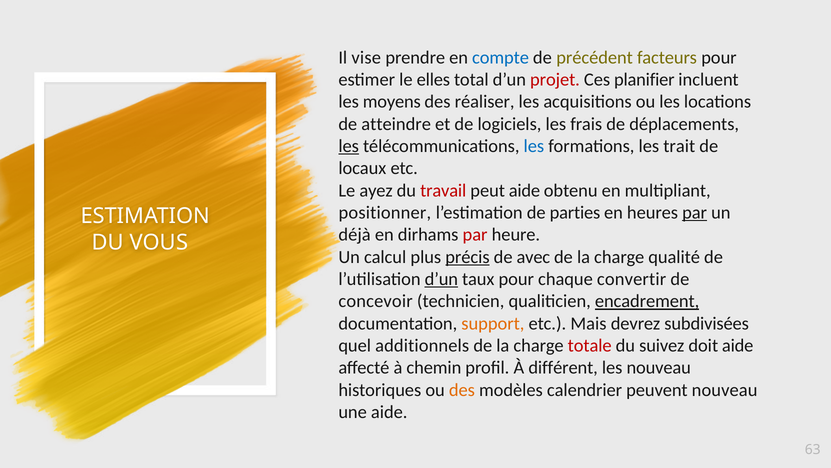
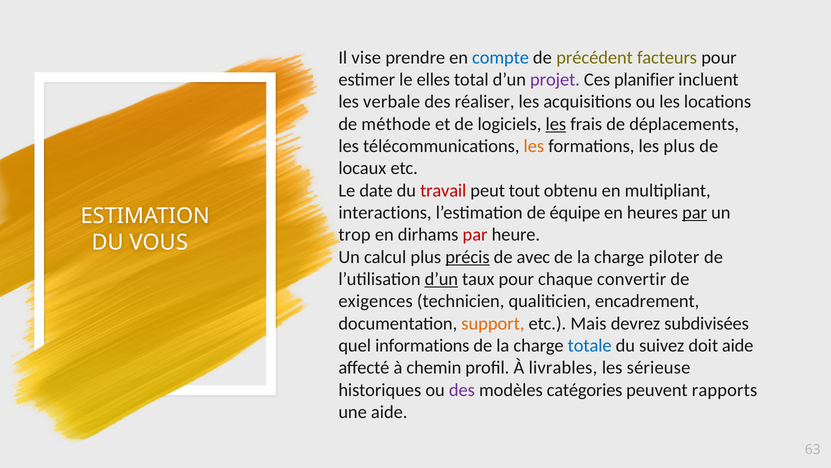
projet colour: red -> purple
moyens: moyens -> verbale
atteindre: atteindre -> méthode
les at (556, 124) underline: none -> present
les at (349, 146) underline: present -> none
les at (534, 146) colour: blue -> orange
les trait: trait -> plus
ayez: ayez -> date
peut aide: aide -> tout
positionner: positionner -> interactions
parties: parties -> équipe
déjà: déjà -> trop
qualité: qualité -> piloter
concevoir: concevoir -> exigences
encadrement underline: present -> none
additionnels: additionnels -> informations
totale colour: red -> blue
différent: différent -> livrables
les nouveau: nouveau -> sérieuse
des at (462, 390) colour: orange -> purple
calendrier: calendrier -> catégories
peuvent nouveau: nouveau -> rapports
